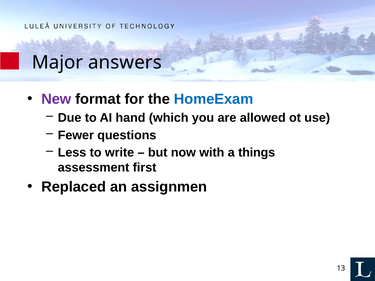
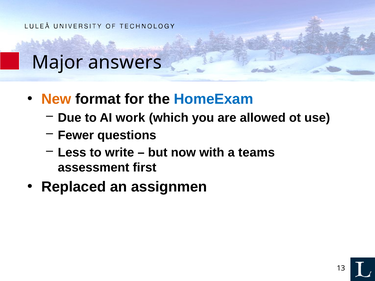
New colour: purple -> orange
hand: hand -> work
things: things -> teams
